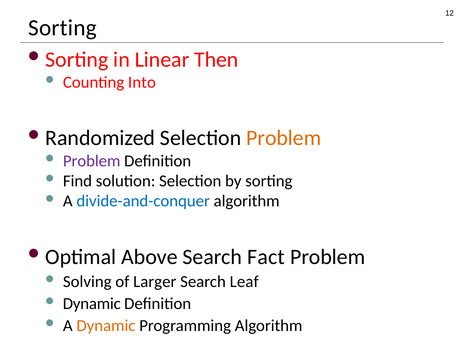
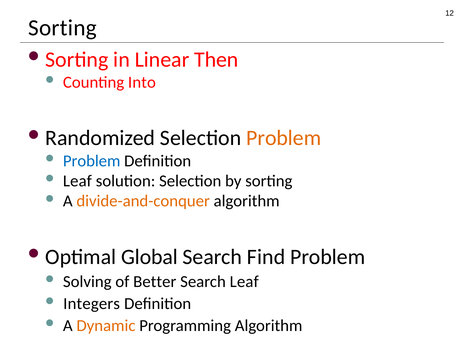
Problem at (92, 161) colour: purple -> blue
Find at (77, 181): Find -> Leaf
divide-and-conquer colour: blue -> orange
Above: Above -> Global
Fact: Fact -> Find
Larger: Larger -> Better
Dynamic at (92, 304): Dynamic -> Integers
